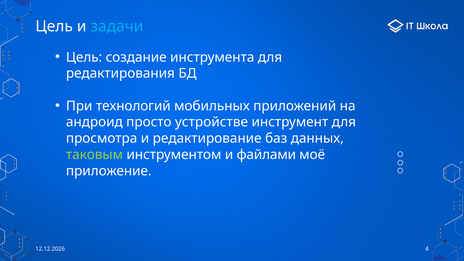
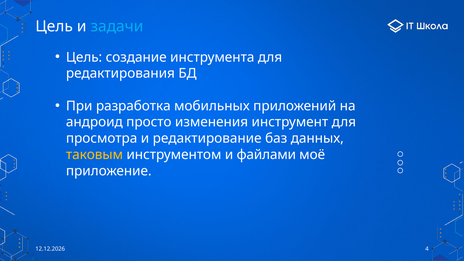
технологий: технологий -> разработка
устройстве: устройстве -> изменения
таковым colour: light green -> yellow
